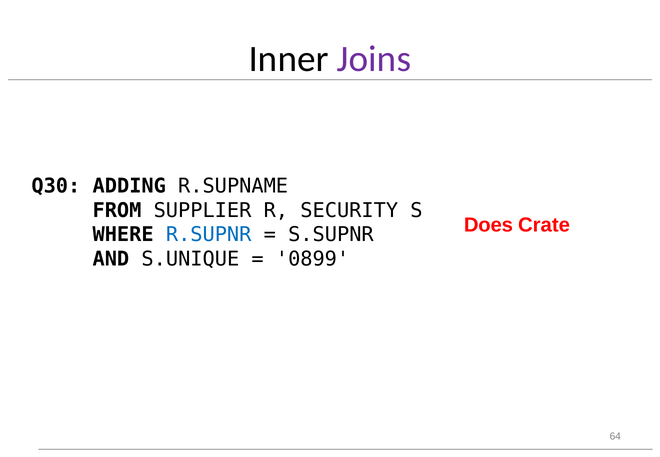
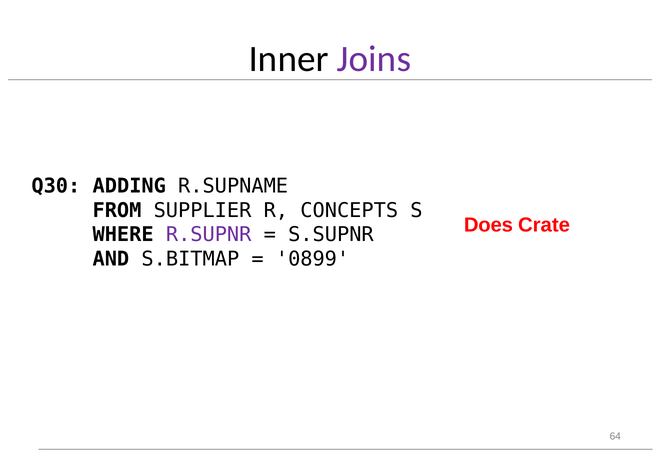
SECURITY: SECURITY -> CONCEPTS
R.SUPNR colour: blue -> purple
S.UNIQUE: S.UNIQUE -> S.BITMAP
